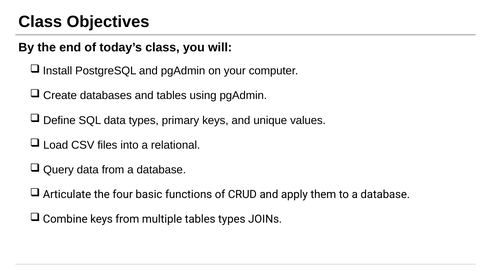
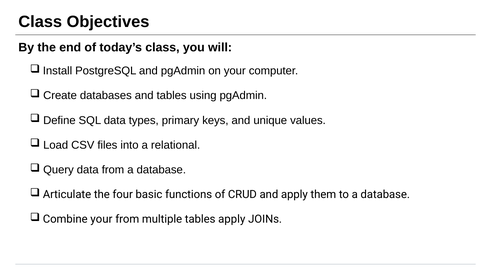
Combine keys: keys -> your
tables types: types -> apply
